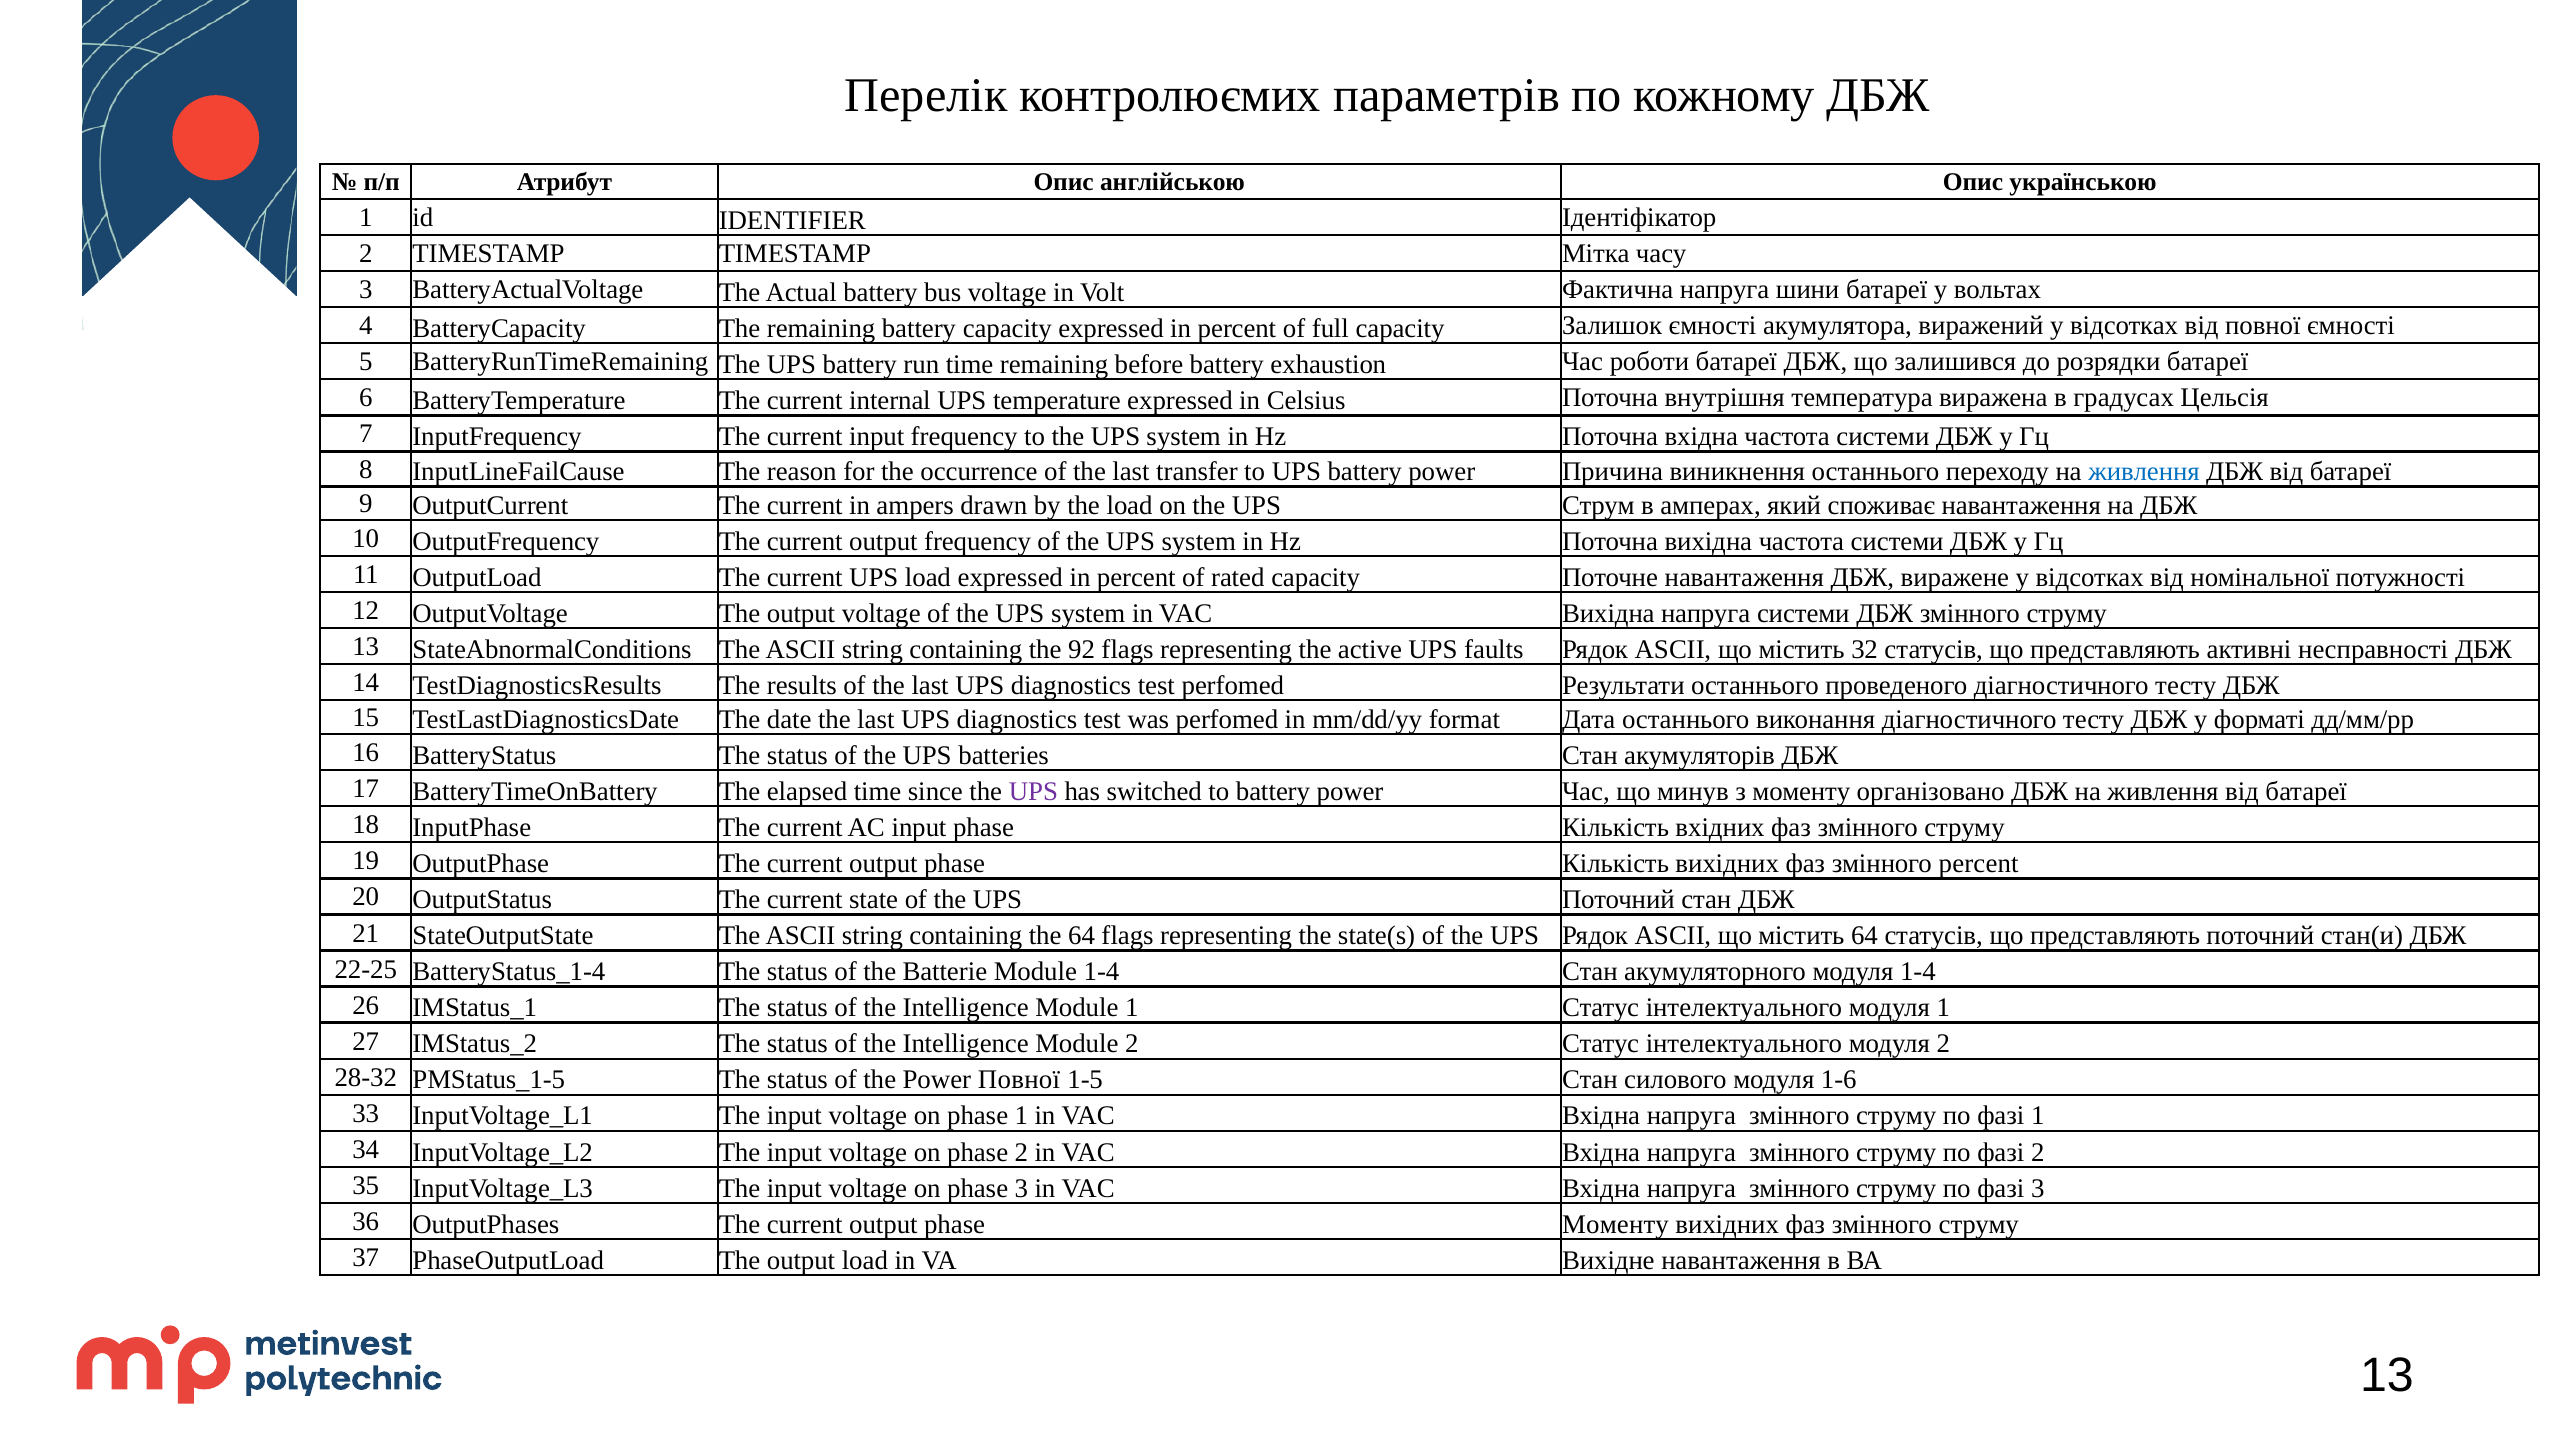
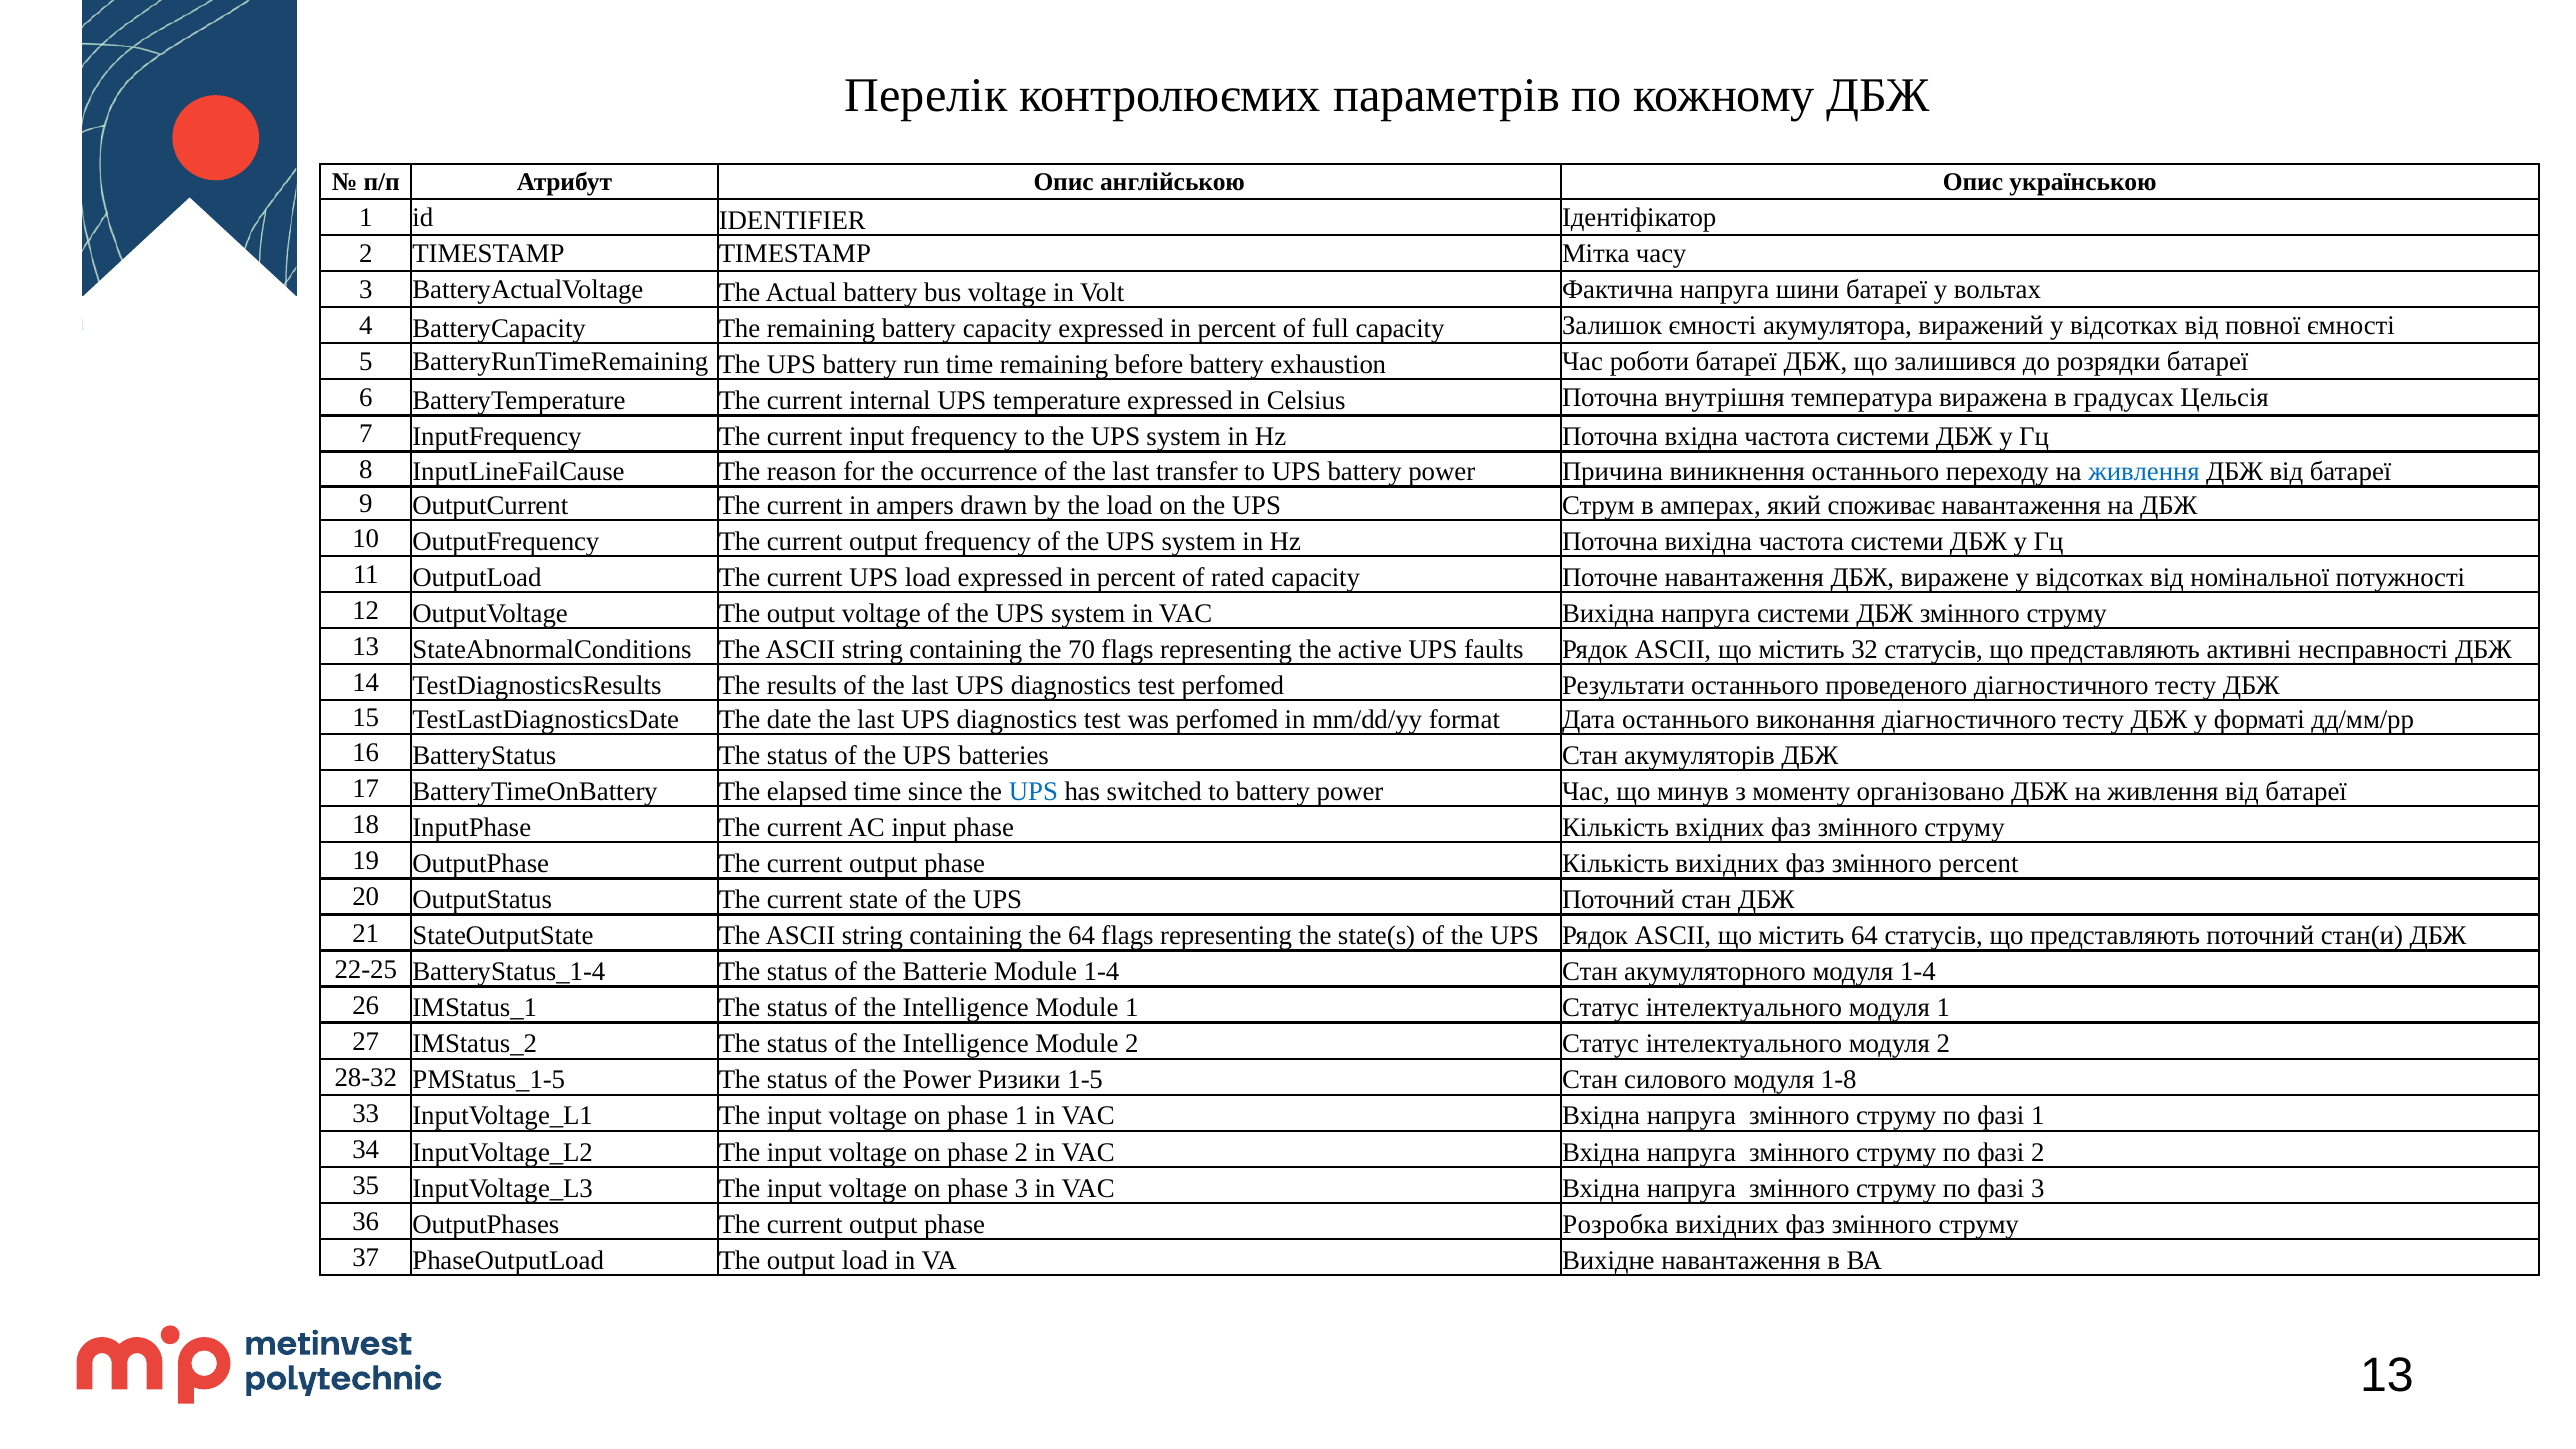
92: 92 -> 70
UPS at (1033, 792) colour: purple -> blue
Power Повної: Повної -> Ризики
1-6: 1-6 -> 1-8
phase Моменту: Моменту -> Розробка
